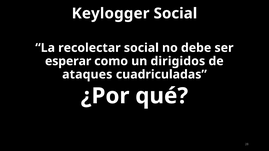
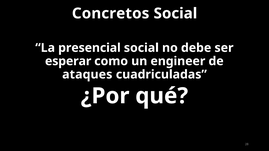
Keylogger: Keylogger -> Concretos
recolectar: recolectar -> presencial
dirigidos: dirigidos -> engineer
